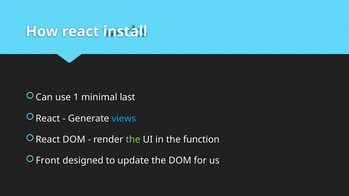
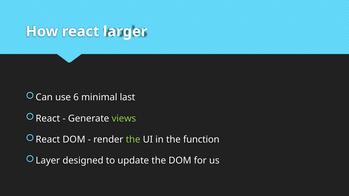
install: install -> larger
1: 1 -> 6
views colour: light blue -> light green
Front: Front -> Layer
